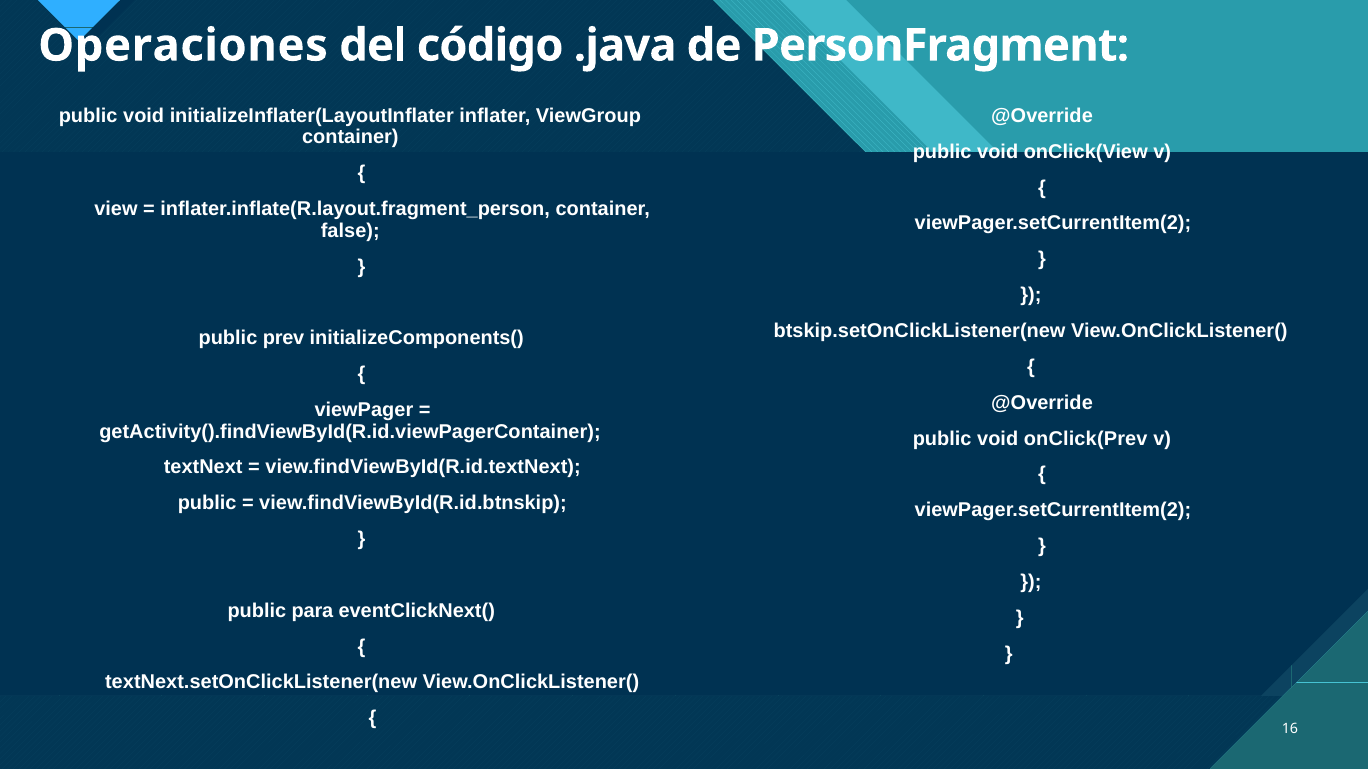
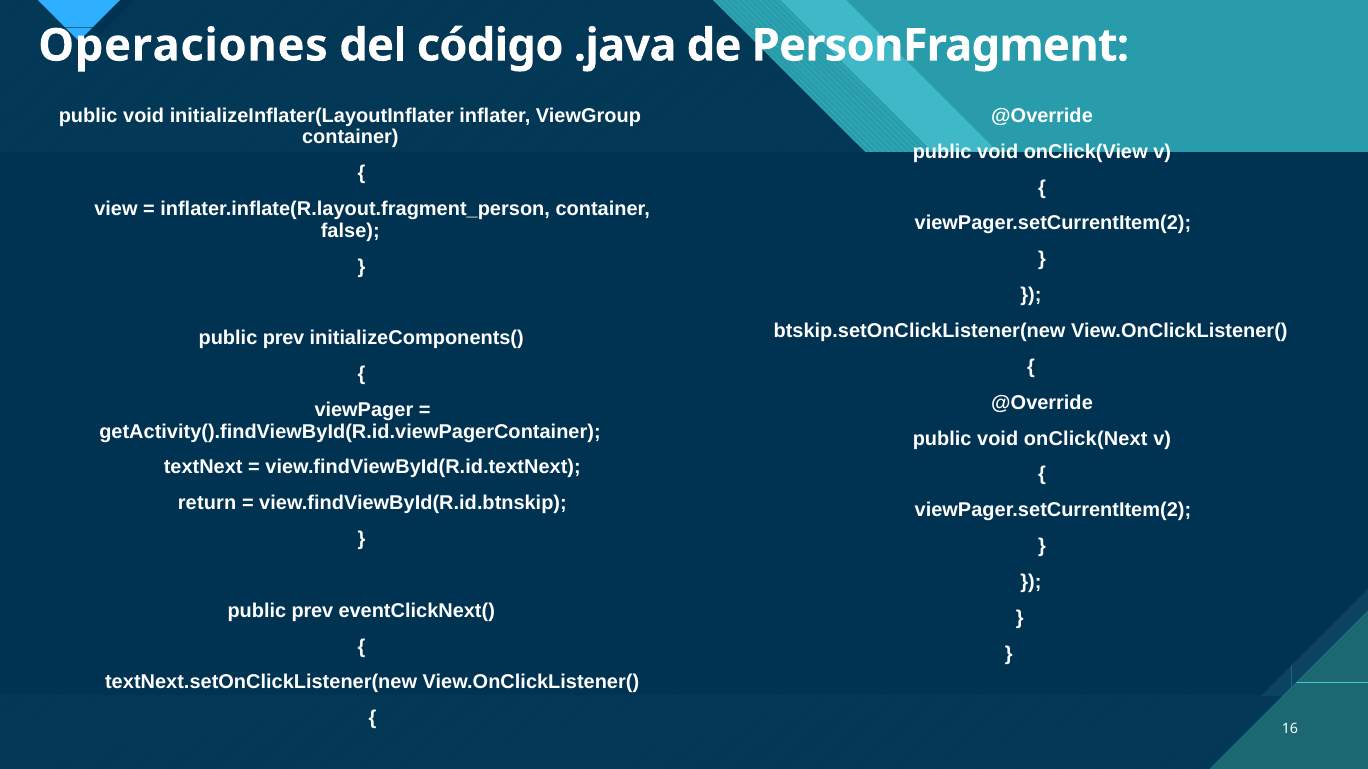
onClick(Prev: onClick(Prev -> onClick(Next
public at (207, 504): public -> return
para at (312, 611): para -> prev
